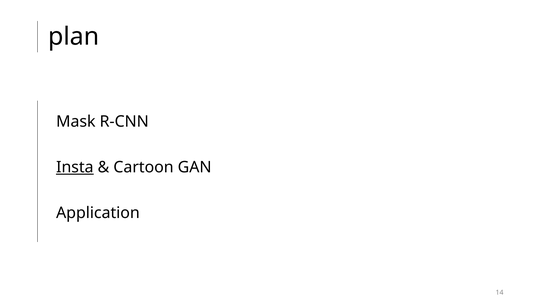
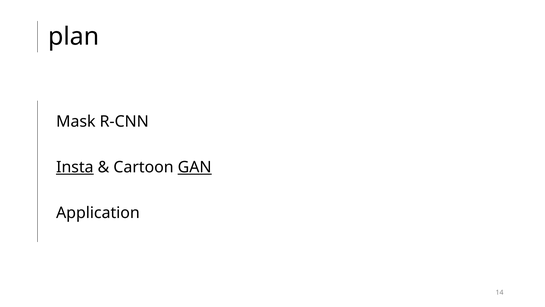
GAN underline: none -> present
